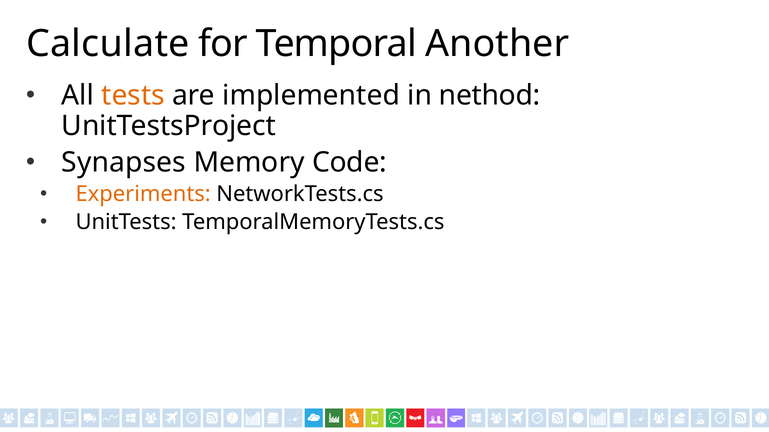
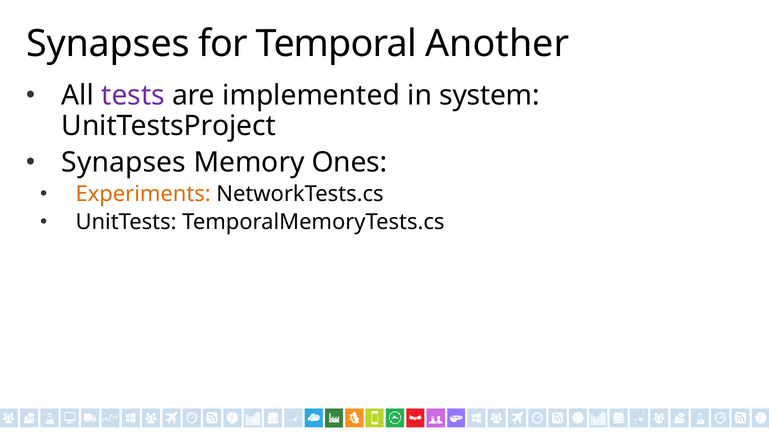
Calculate at (108, 44): Calculate -> Synapses
tests colour: orange -> purple
nethod: nethod -> system
Code: Code -> Ones
